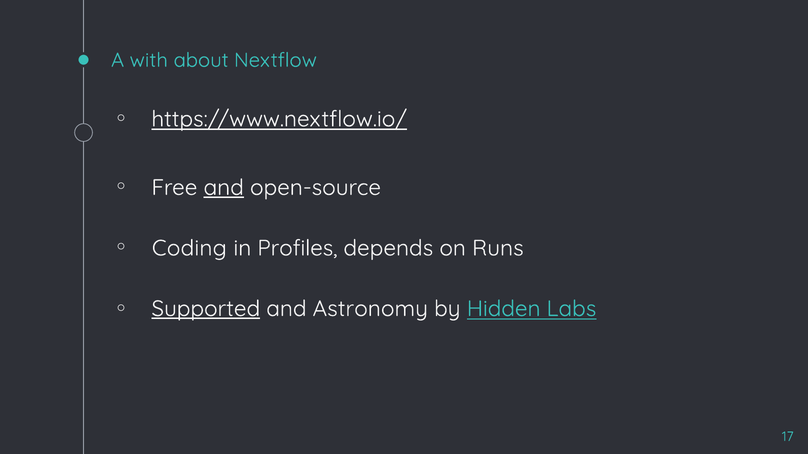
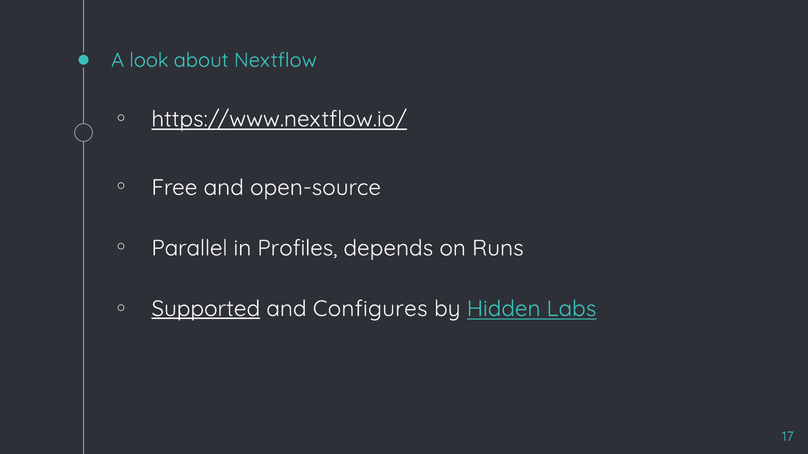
with: with -> look
and at (224, 188) underline: present -> none
Coding: Coding -> Parallel
Astronomy: Astronomy -> Configures
